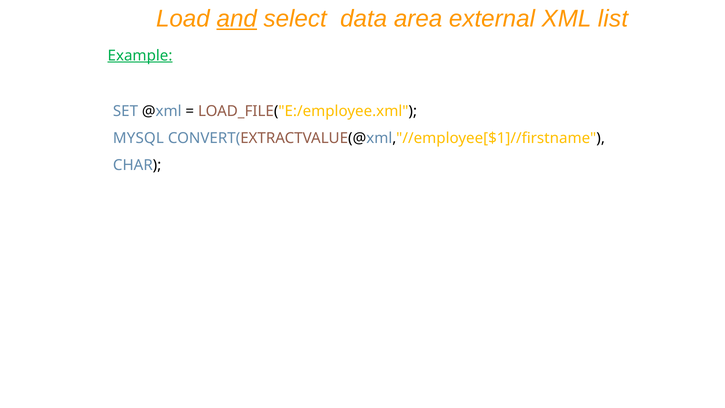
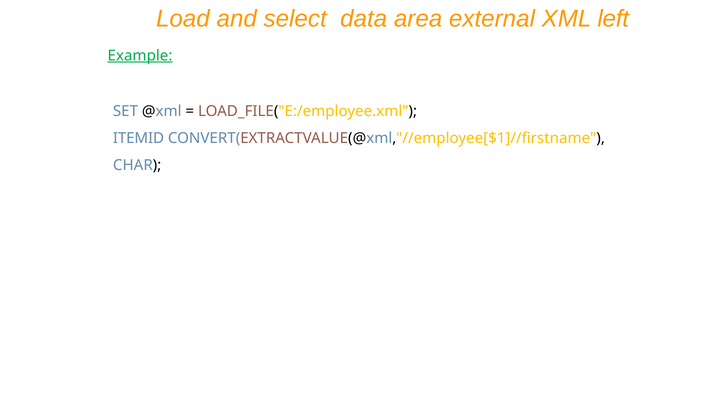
and underline: present -> none
list: list -> left
MYSQL: MYSQL -> ITEMID
